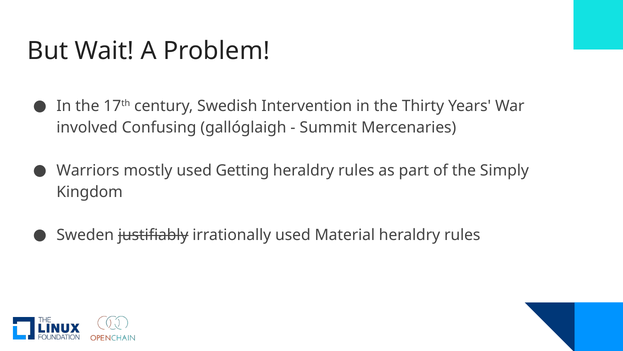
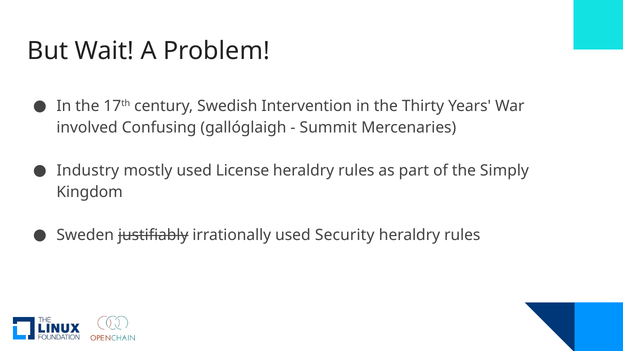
Warriors: Warriors -> Industry
Getting: Getting -> License
Material: Material -> Security
